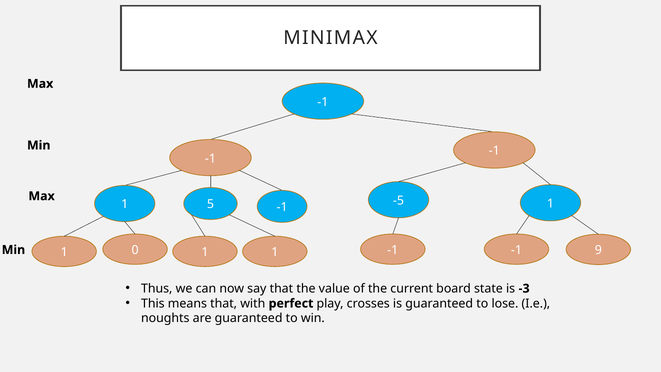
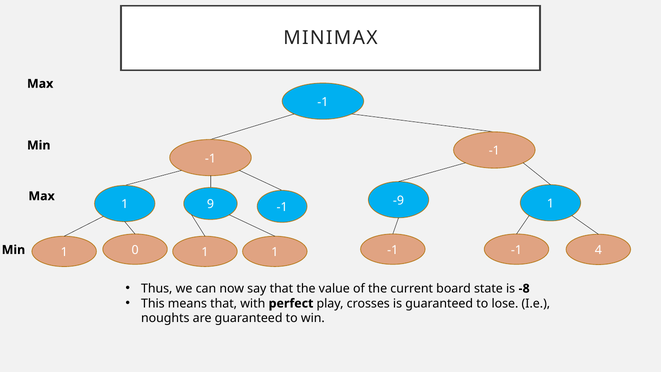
-5: -5 -> -9
5: 5 -> 9
9: 9 -> 4
-3: -3 -> -8
